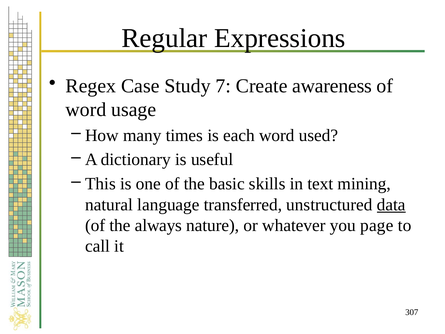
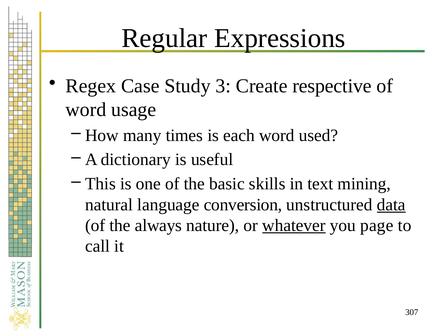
7: 7 -> 3
awareness: awareness -> respective
transferred: transferred -> conversion
whatever underline: none -> present
